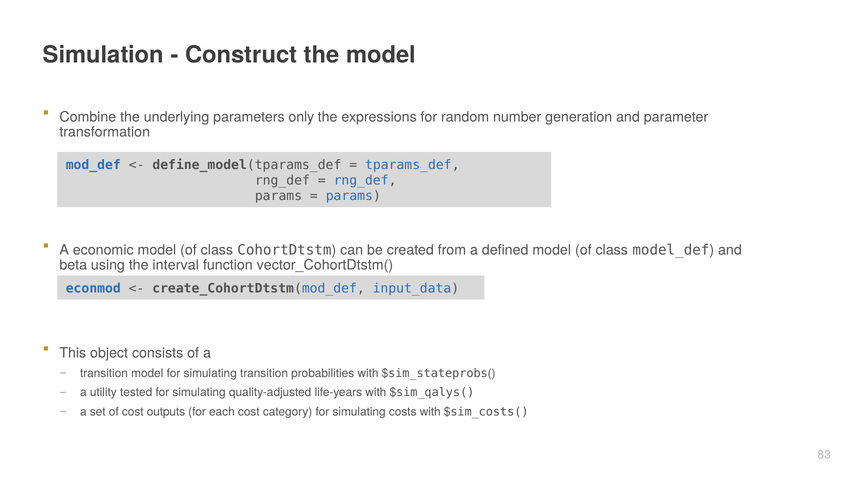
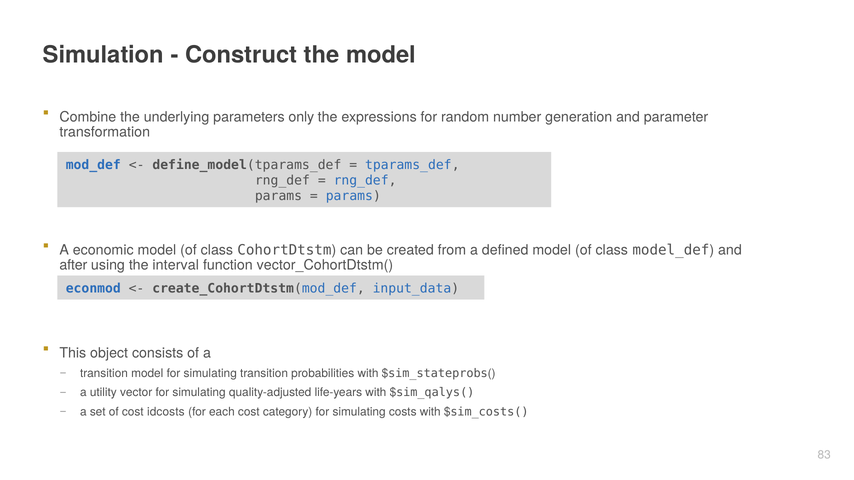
beta: beta -> after
tested: tested -> vector
outputs: outputs -> idcosts
